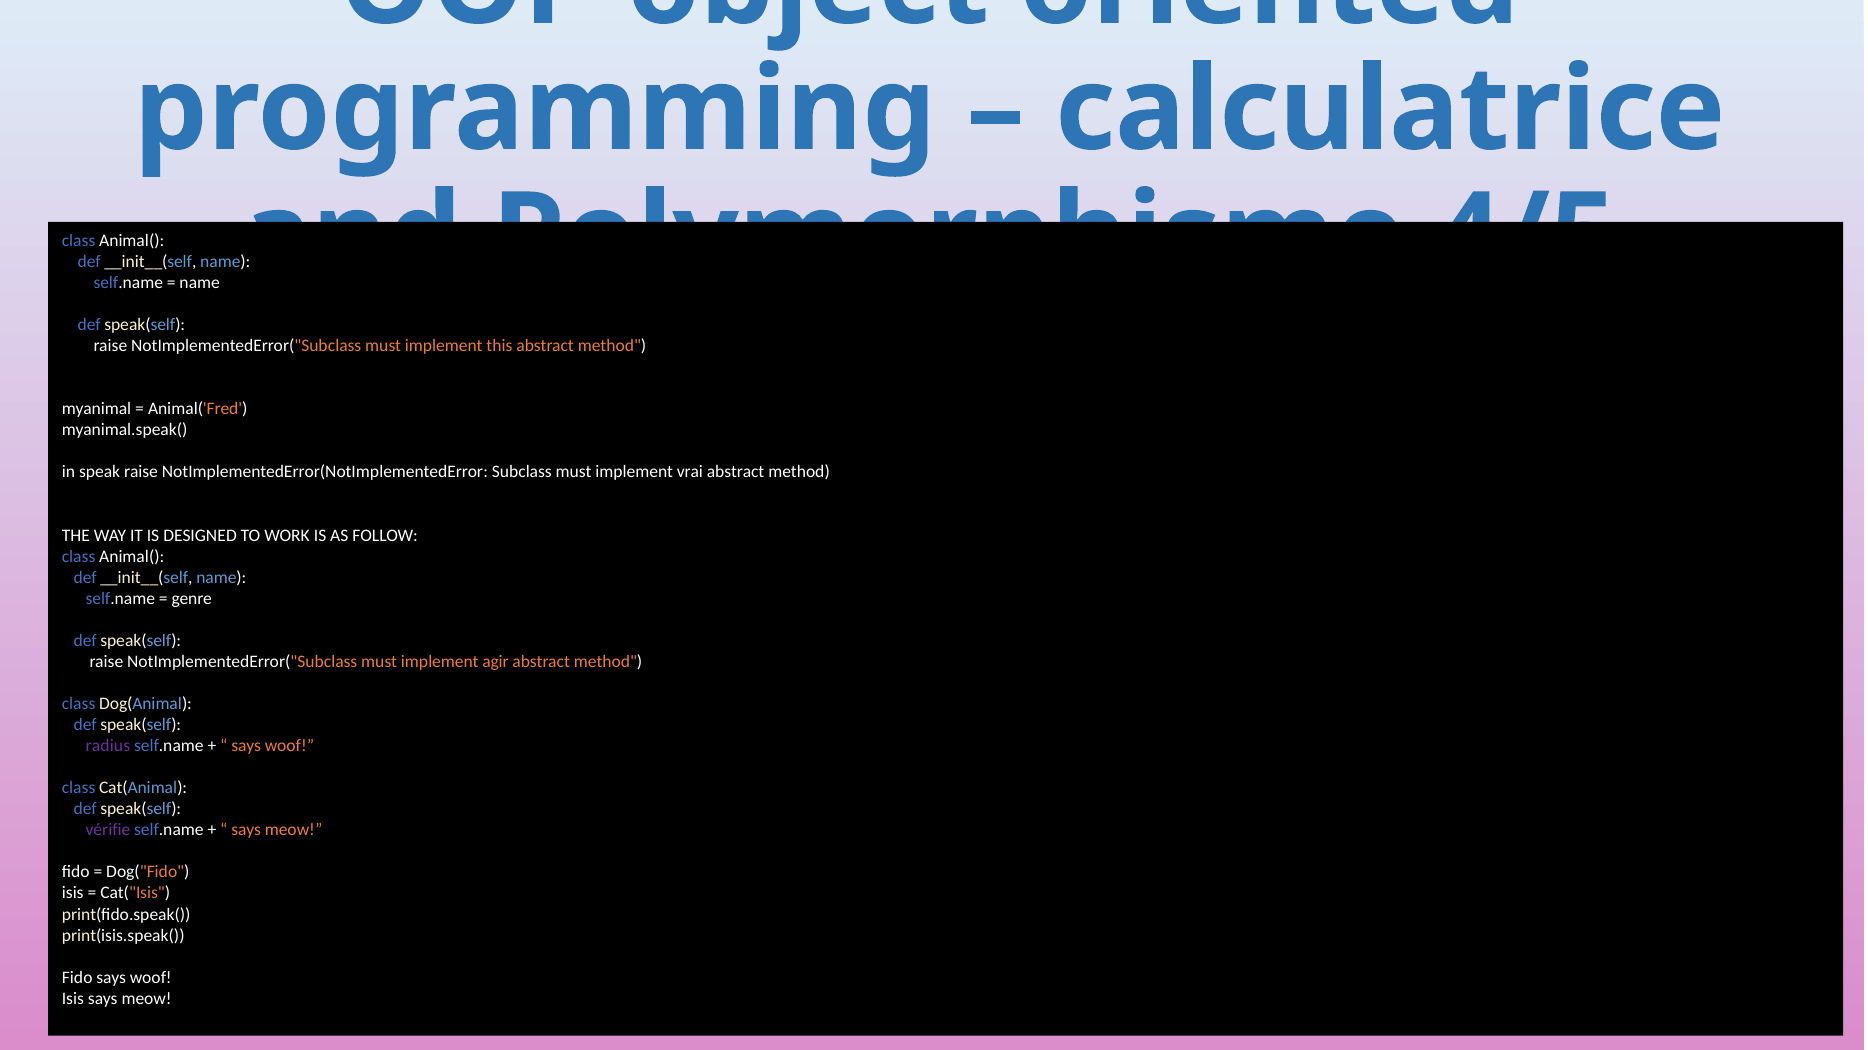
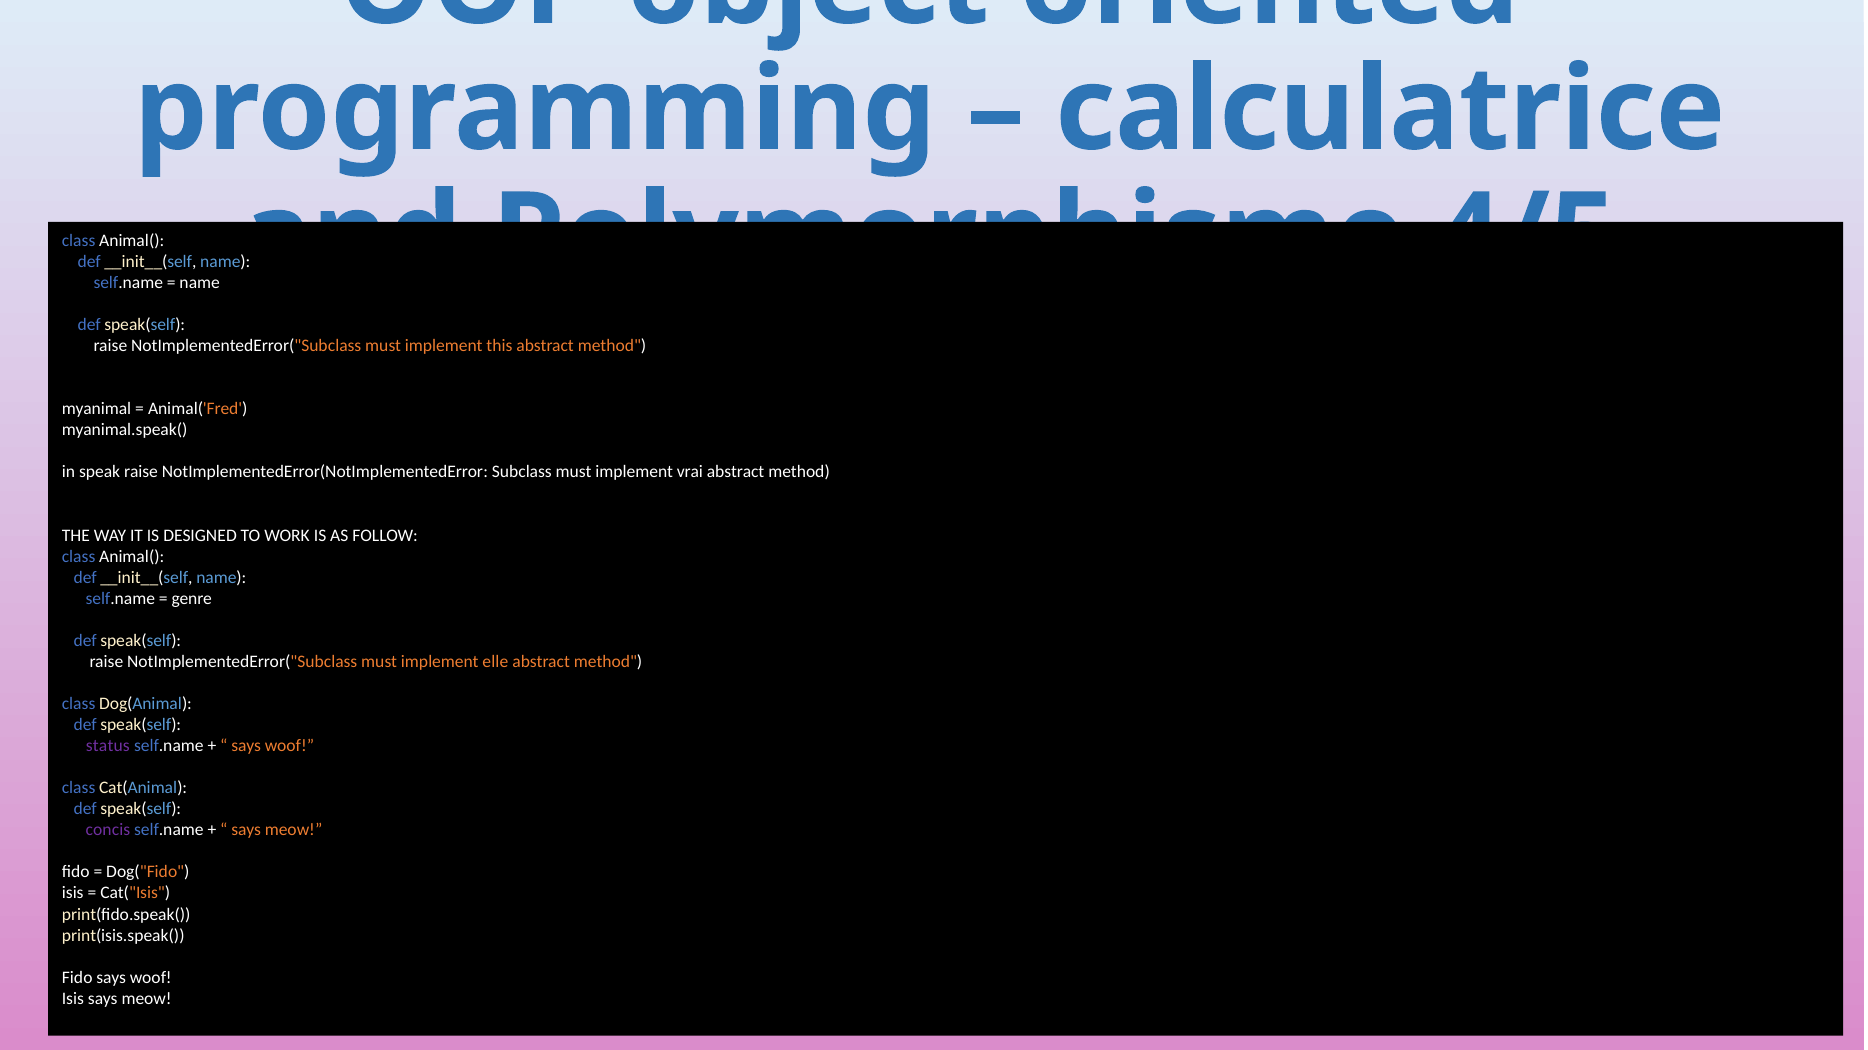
agir: agir -> elle
radius: radius -> status
vérifie: vérifie -> concis
